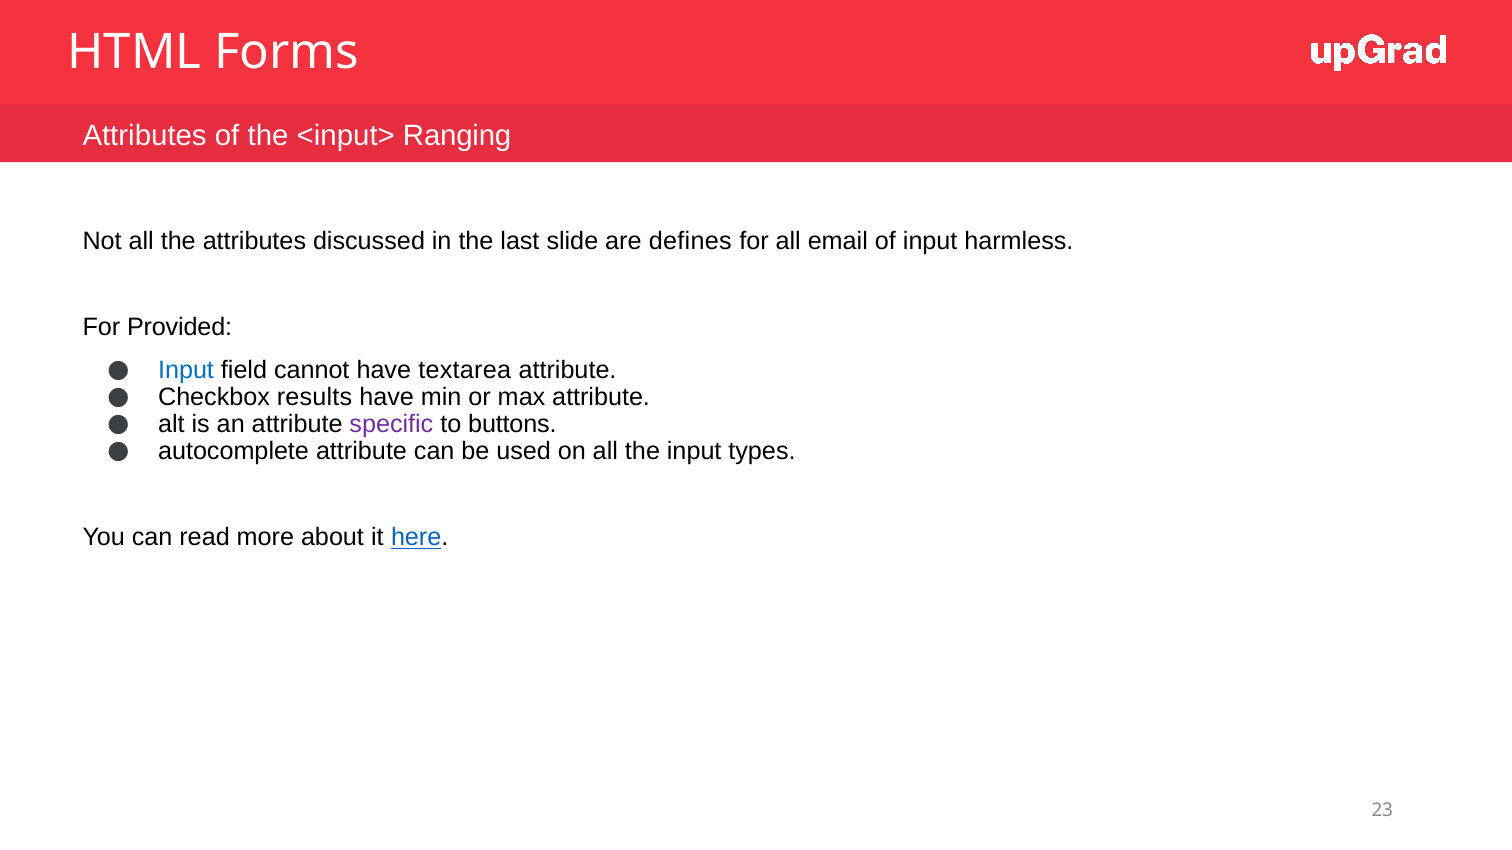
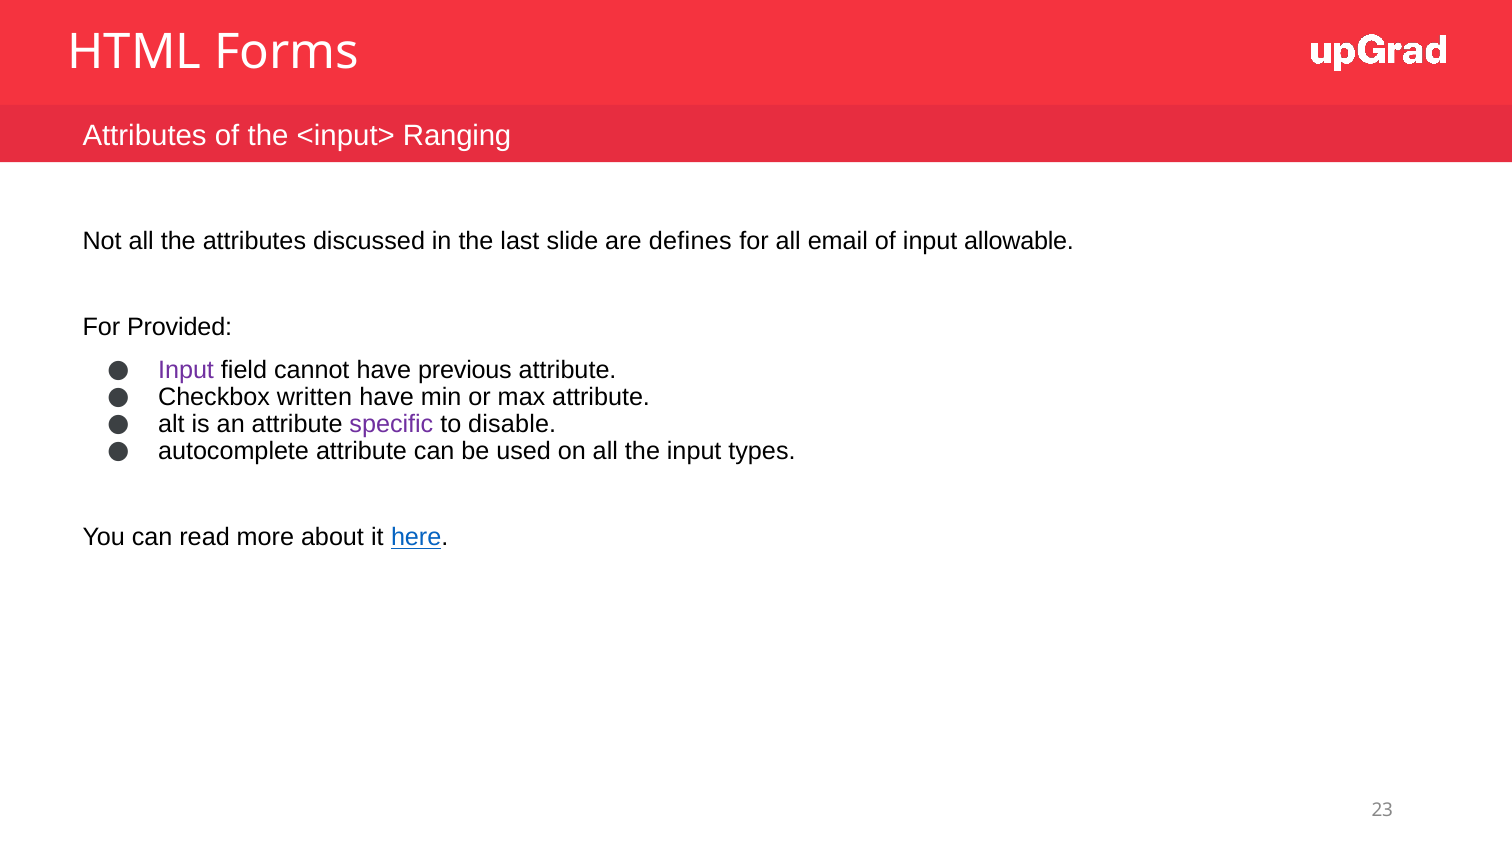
harmless: harmless -> allowable
Input at (186, 370) colour: blue -> purple
textarea: textarea -> previous
results: results -> written
buttons: buttons -> disable
